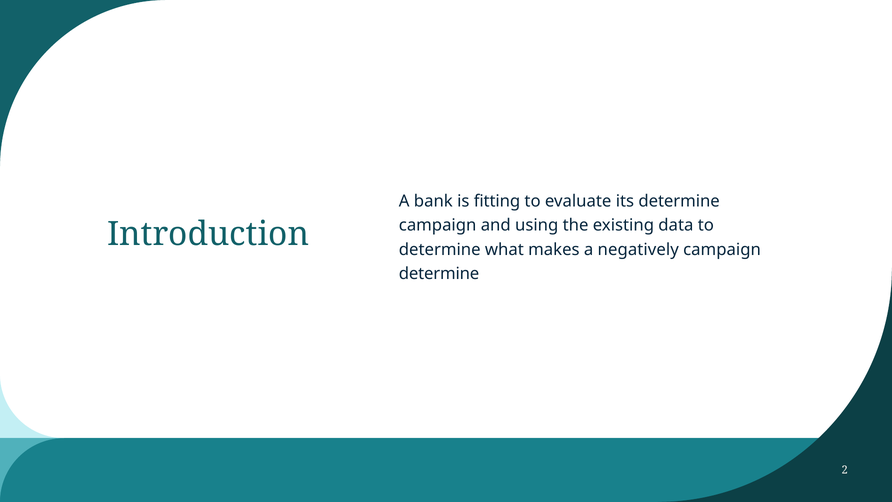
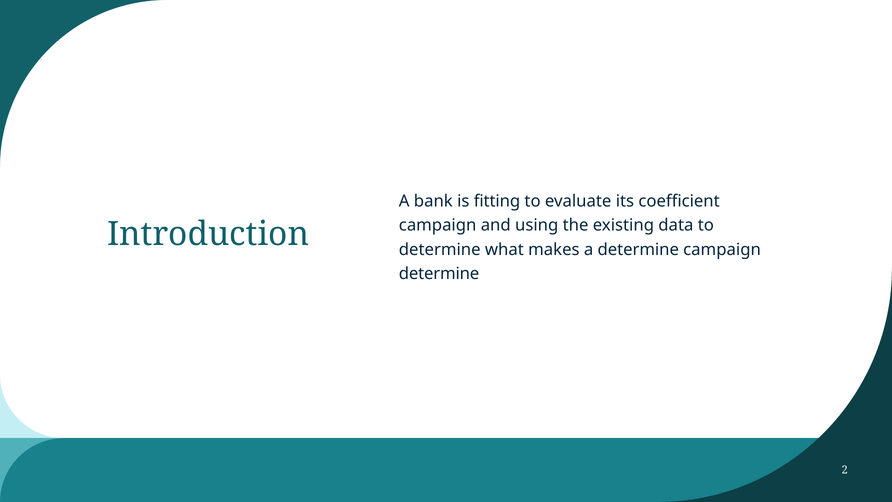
its determine: determine -> coefficient
a negatively: negatively -> determine
